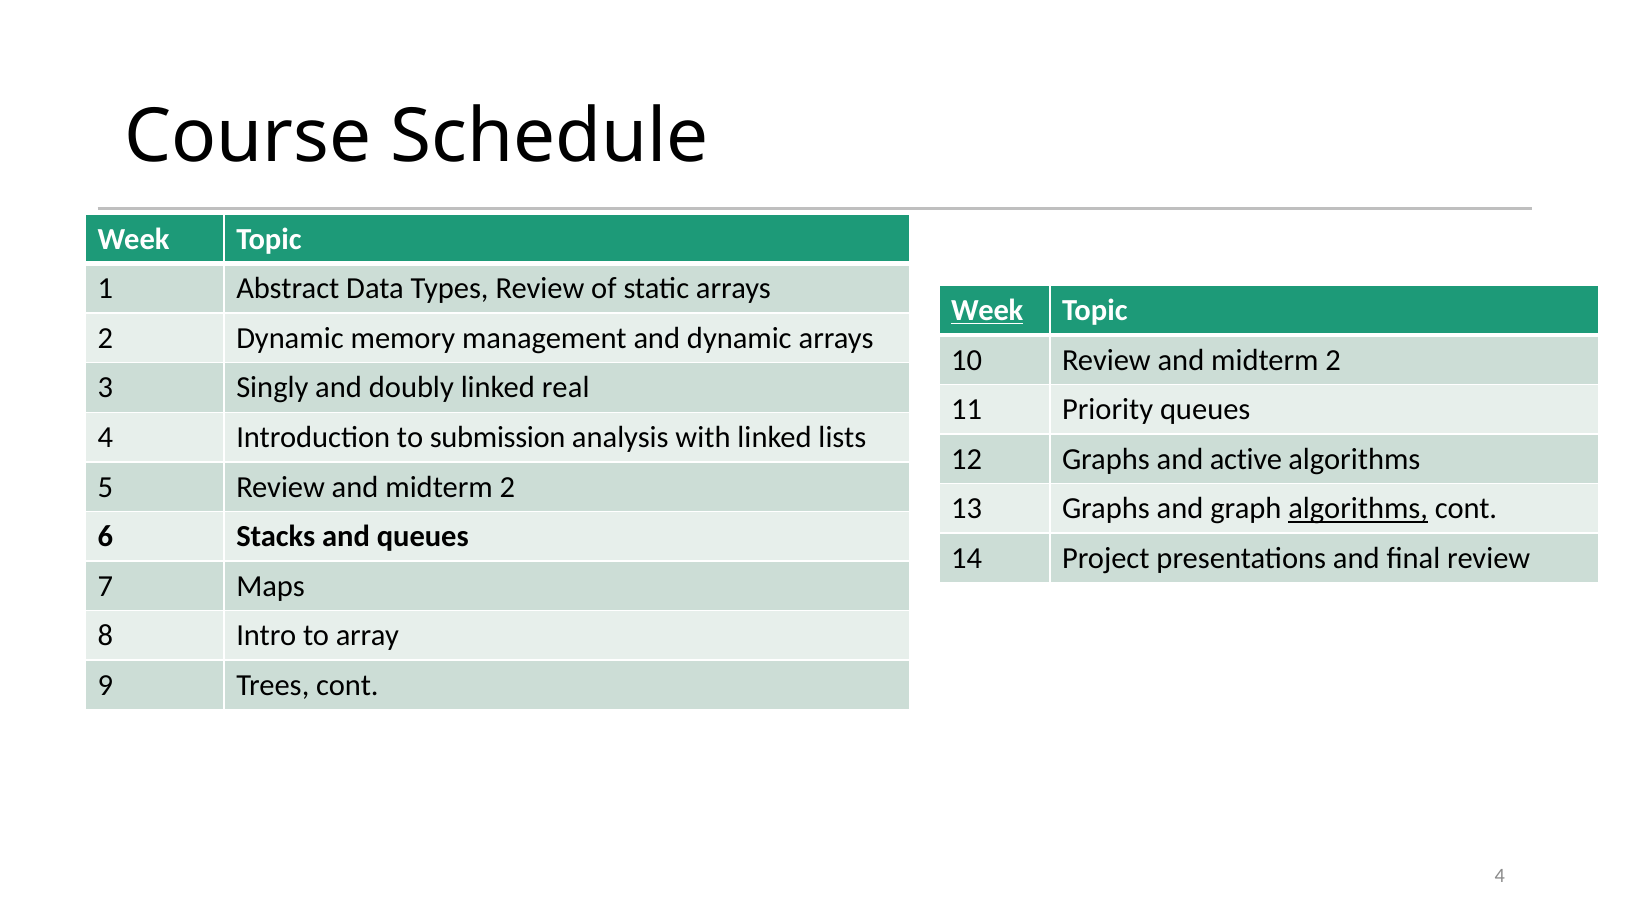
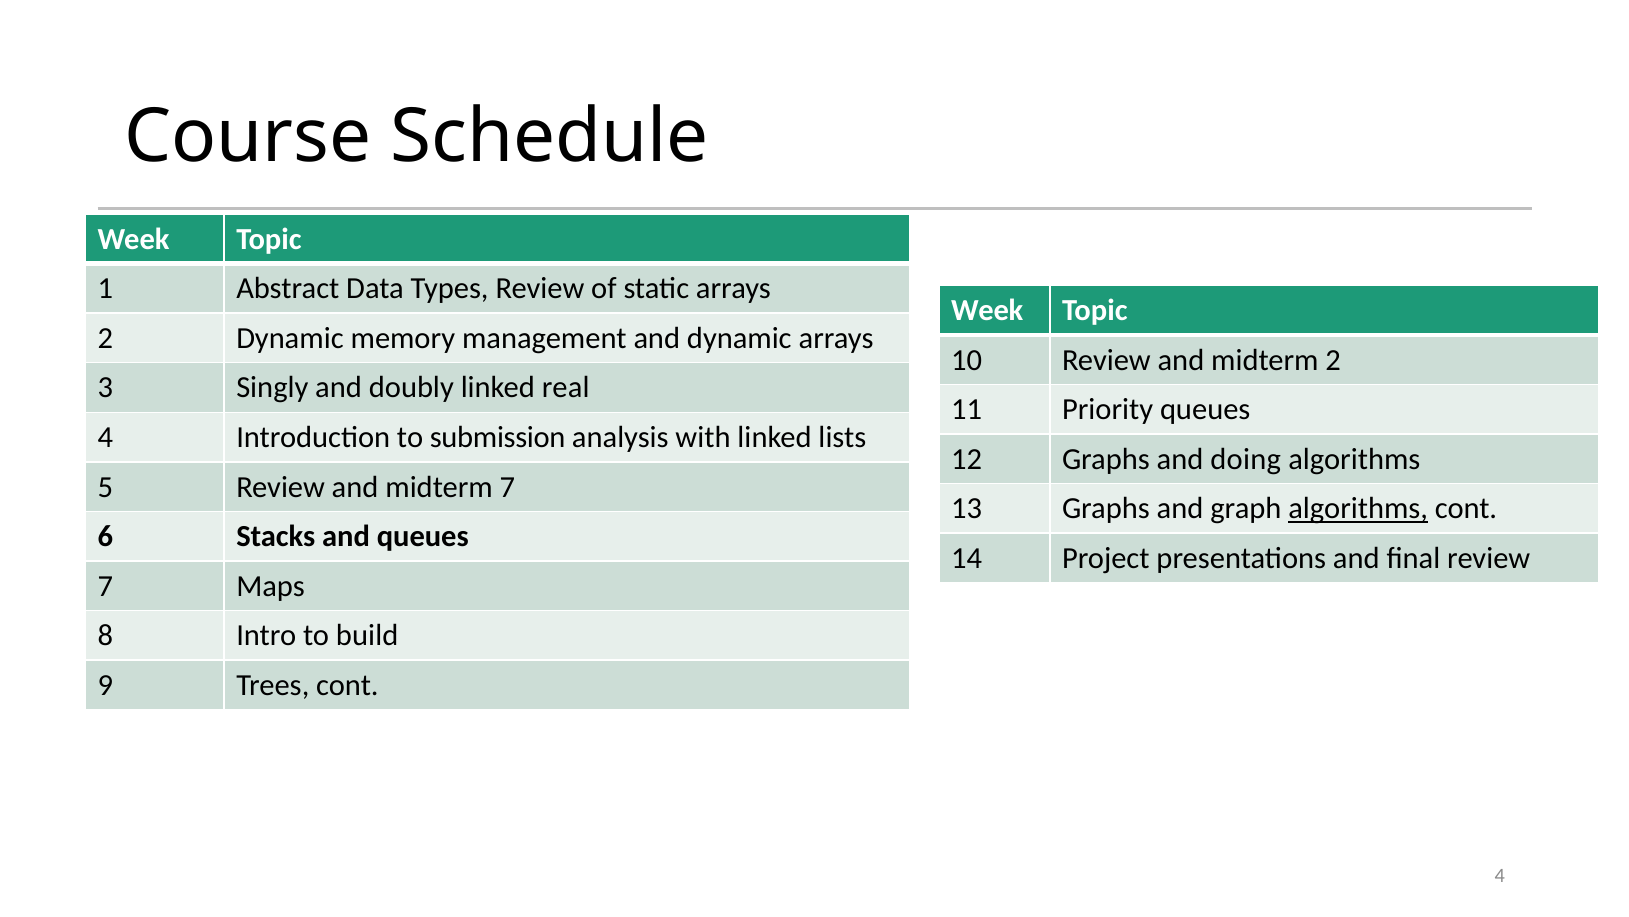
Week at (987, 310) underline: present -> none
active: active -> doing
2 at (507, 487): 2 -> 7
array: array -> build
